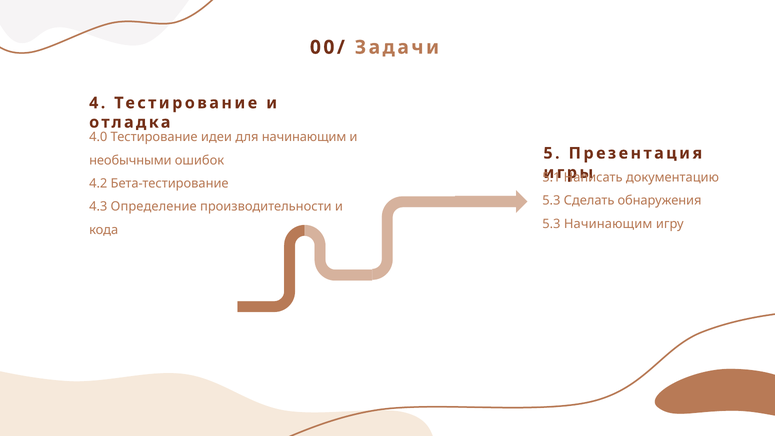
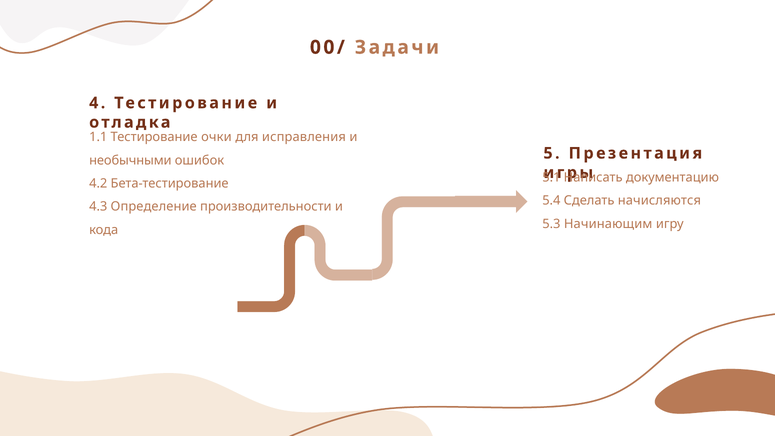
4.0: 4.0 -> 1.1
идеи: идеи -> очки
для начинающим: начинающим -> исправления
5.3 at (551, 201): 5.3 -> 5.4
обнаружения: обнаружения -> начисляются
